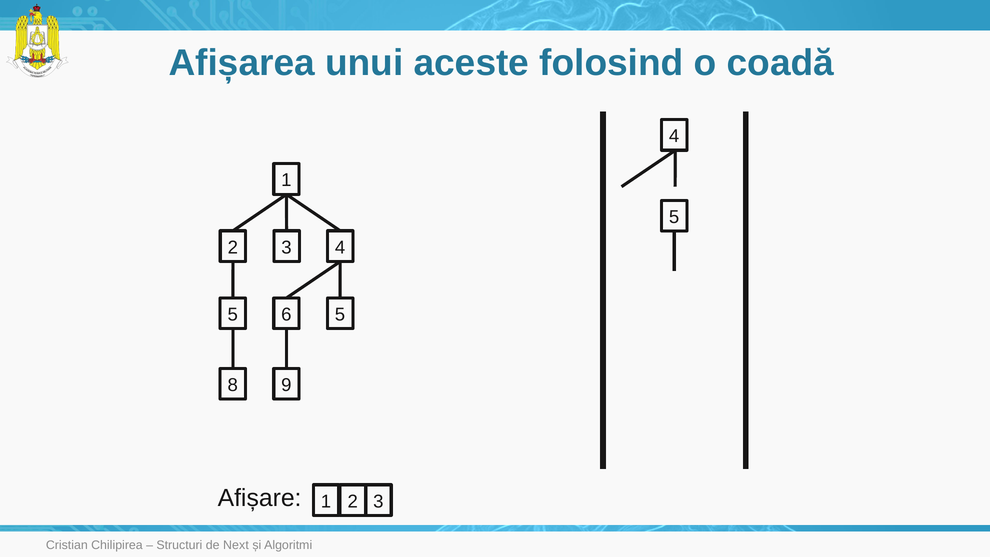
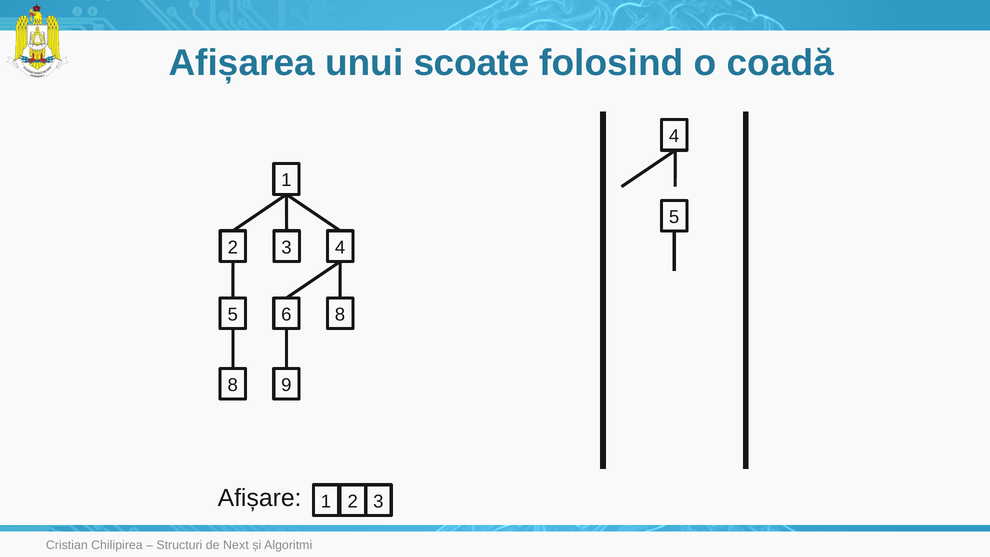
aceste: aceste -> scoate
6 5: 5 -> 8
